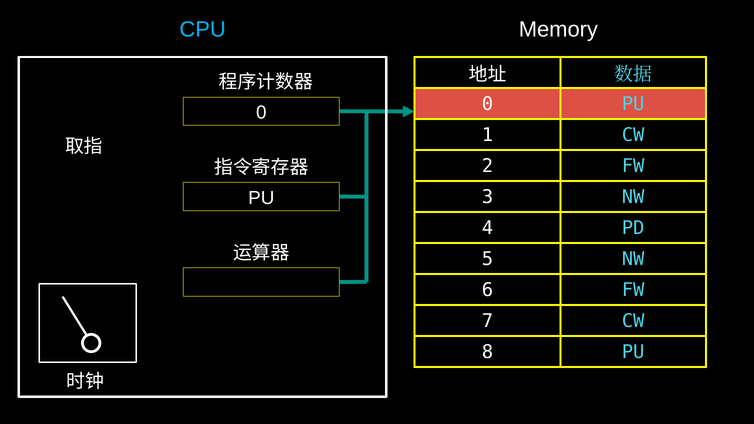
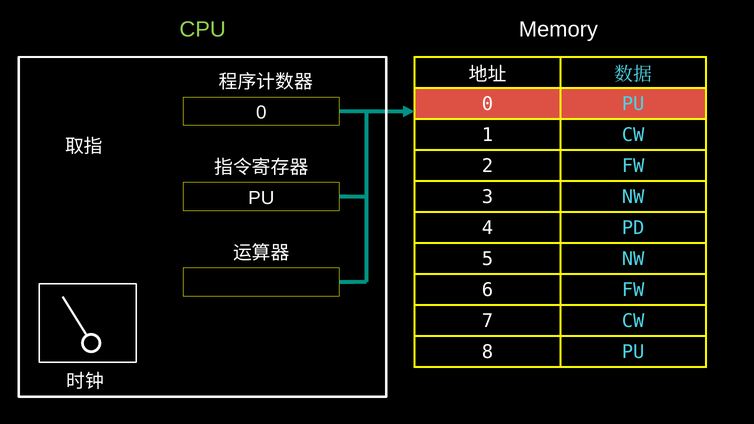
CPU colour: light blue -> light green
